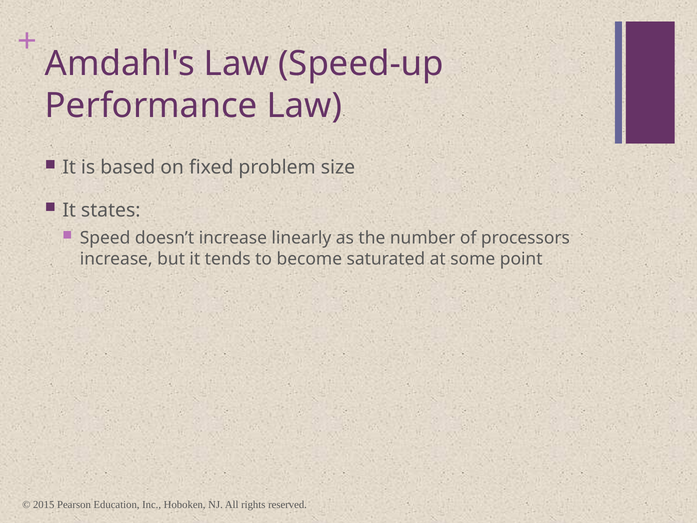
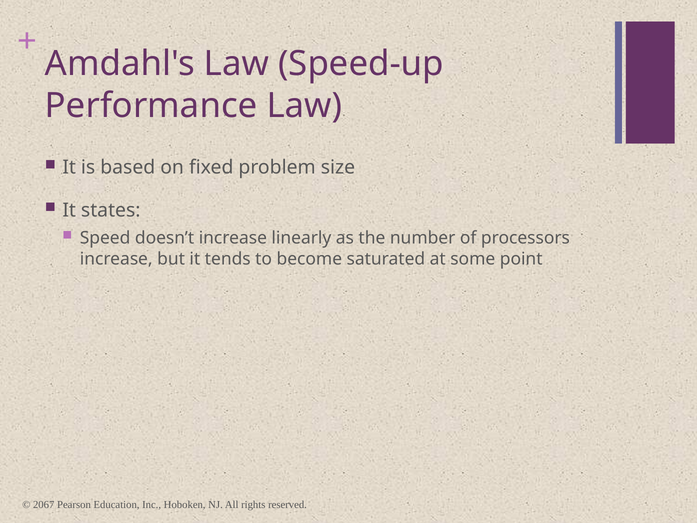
2015: 2015 -> 2067
